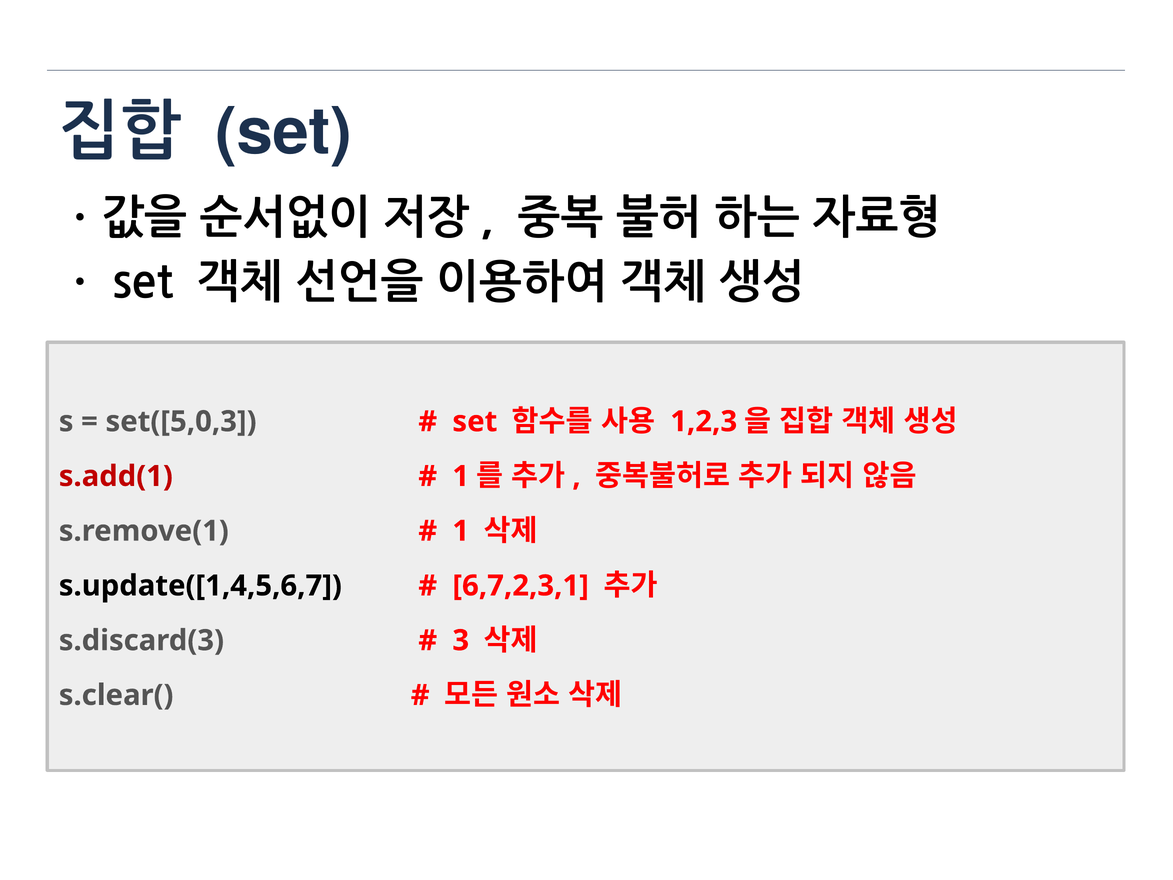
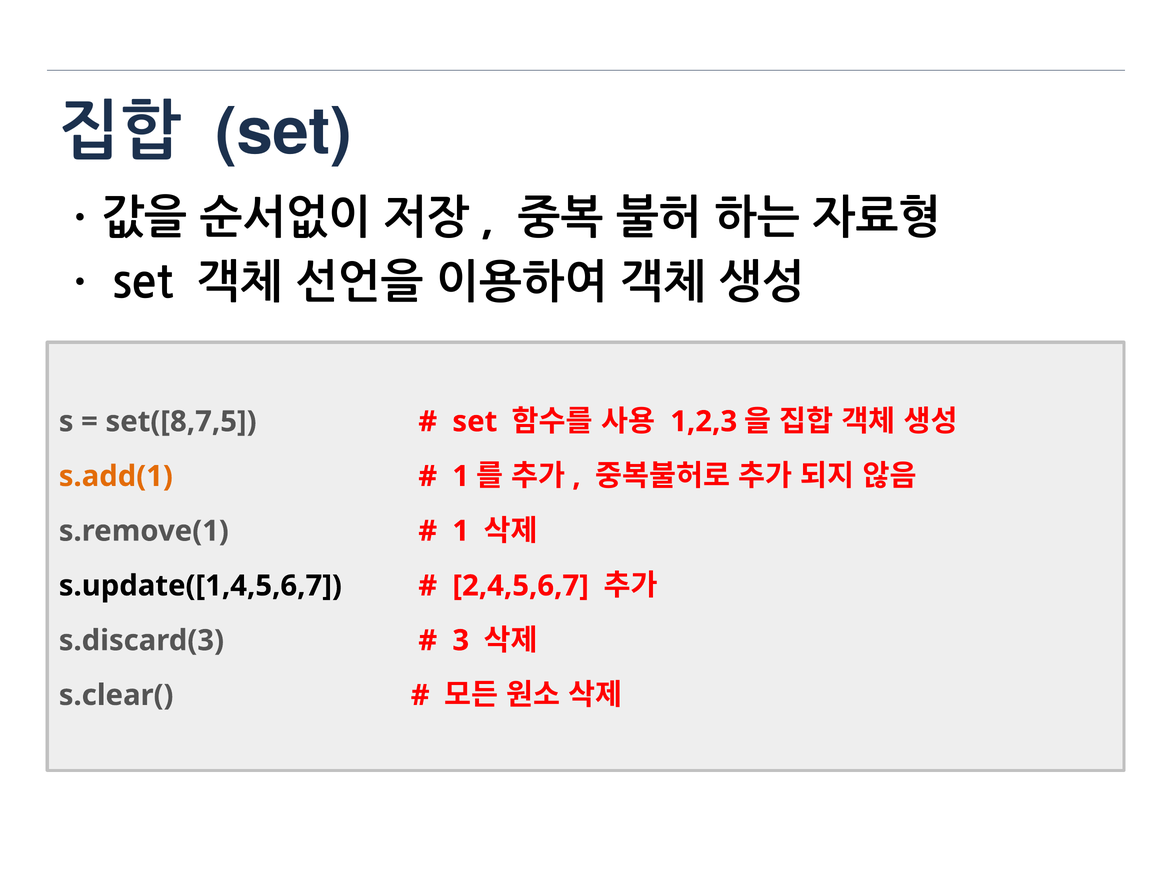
set([5,0,3: set([5,0,3 -> set([8,7,5
s.add(1 colour: red -> orange
6,7,2,3,1: 6,7,2,3,1 -> 2,4,5,6,7
